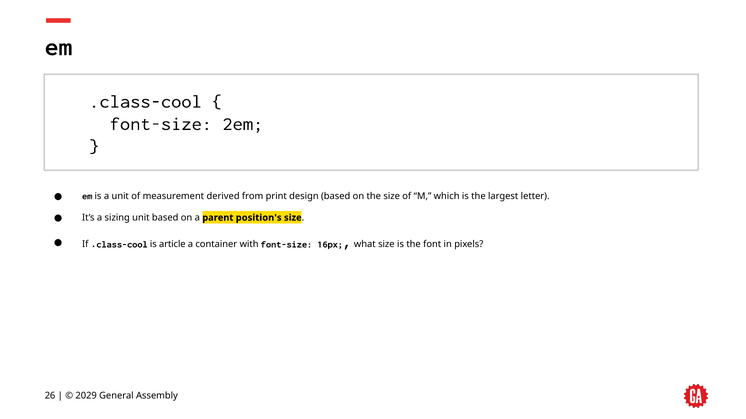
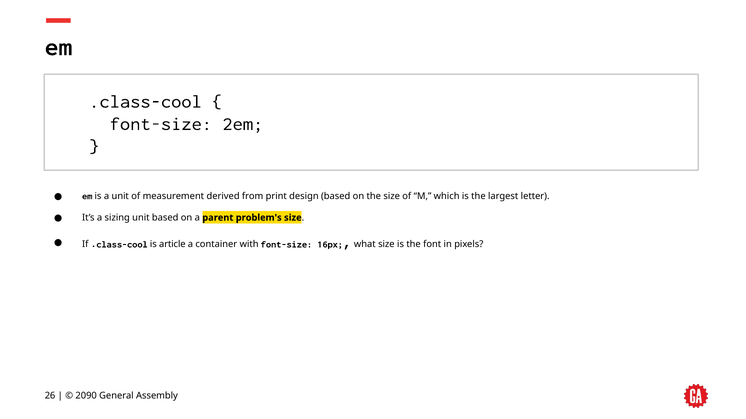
position's: position's -> problem's
2029: 2029 -> 2090
